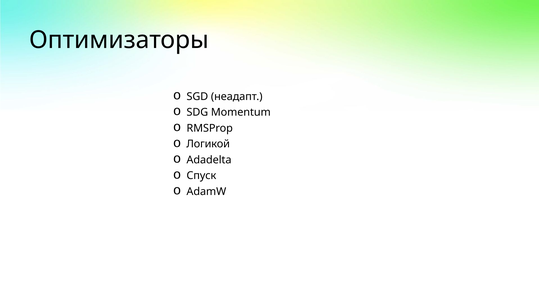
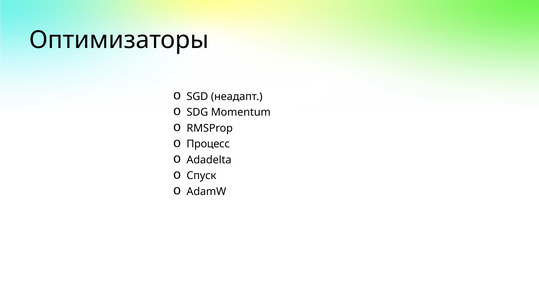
Логикой: Логикой -> Процесс
